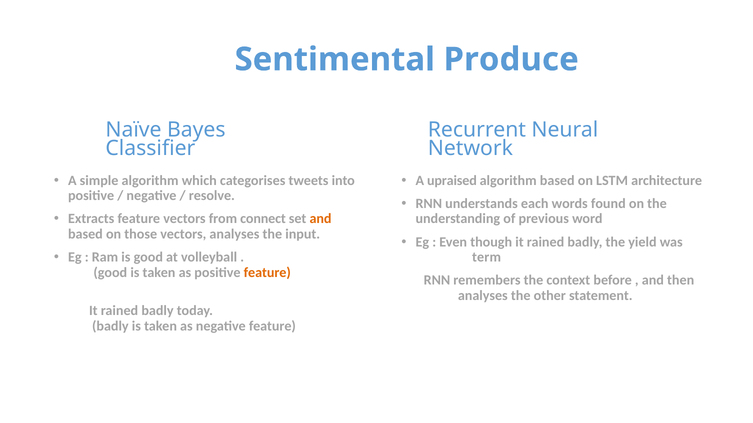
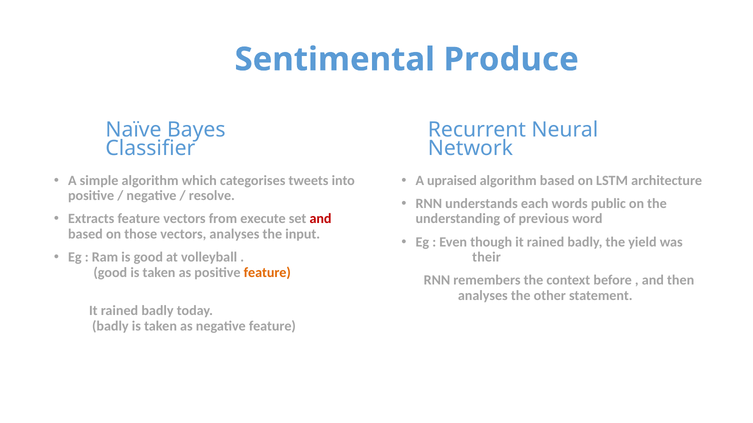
found: found -> public
connect: connect -> execute
and at (321, 219) colour: orange -> red
term: term -> their
